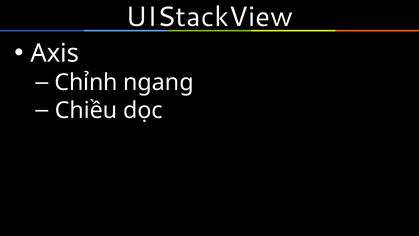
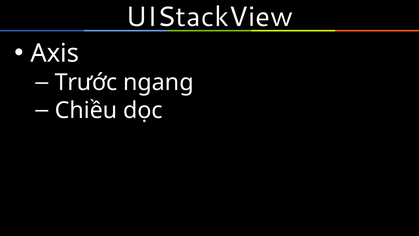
Chỉnh: Chỉnh -> Trước
